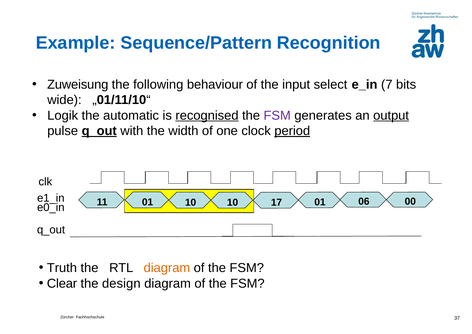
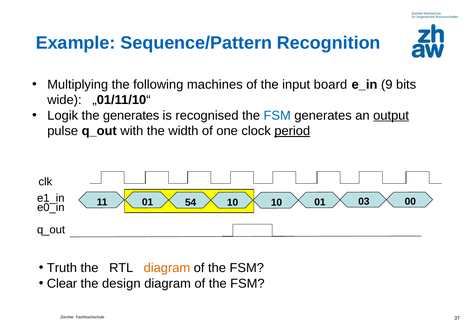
Zuweisung: Zuweisung -> Multiplying
behaviour: behaviour -> machines
select: select -> board
7: 7 -> 9
the automatic: automatic -> generates
recognised underline: present -> none
FSM at (277, 115) colour: purple -> blue
q_out at (99, 131) underline: present -> none
01 10: 10 -> 54
10 17: 17 -> 10
06: 06 -> 03
